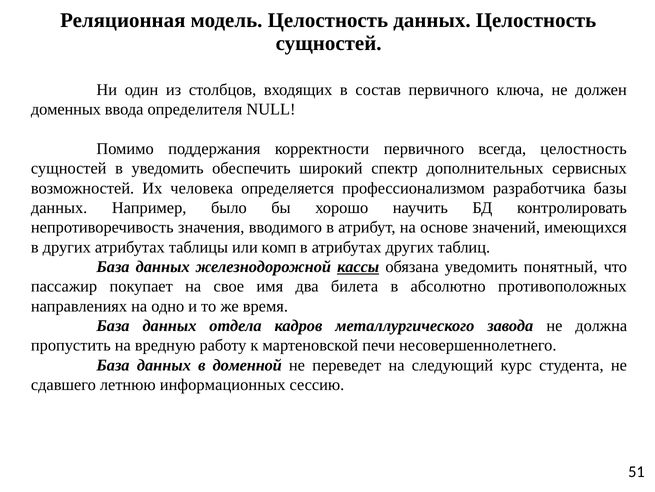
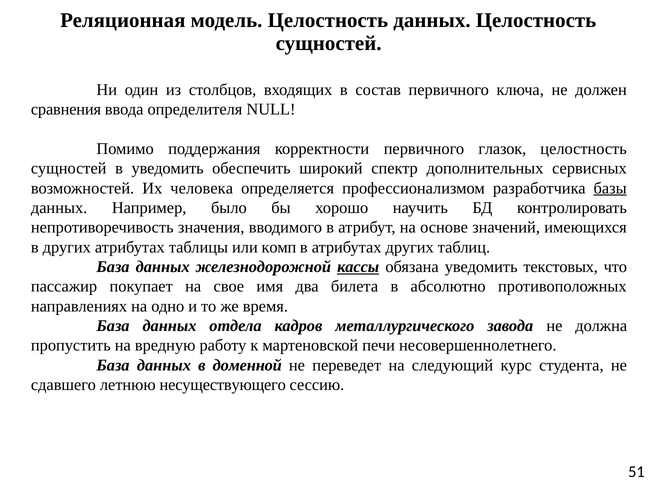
доменных: доменных -> сравнения
всегда: всегда -> глазок
базы underline: none -> present
понятный: понятный -> текстовых
информационных: информационных -> несуществующего
